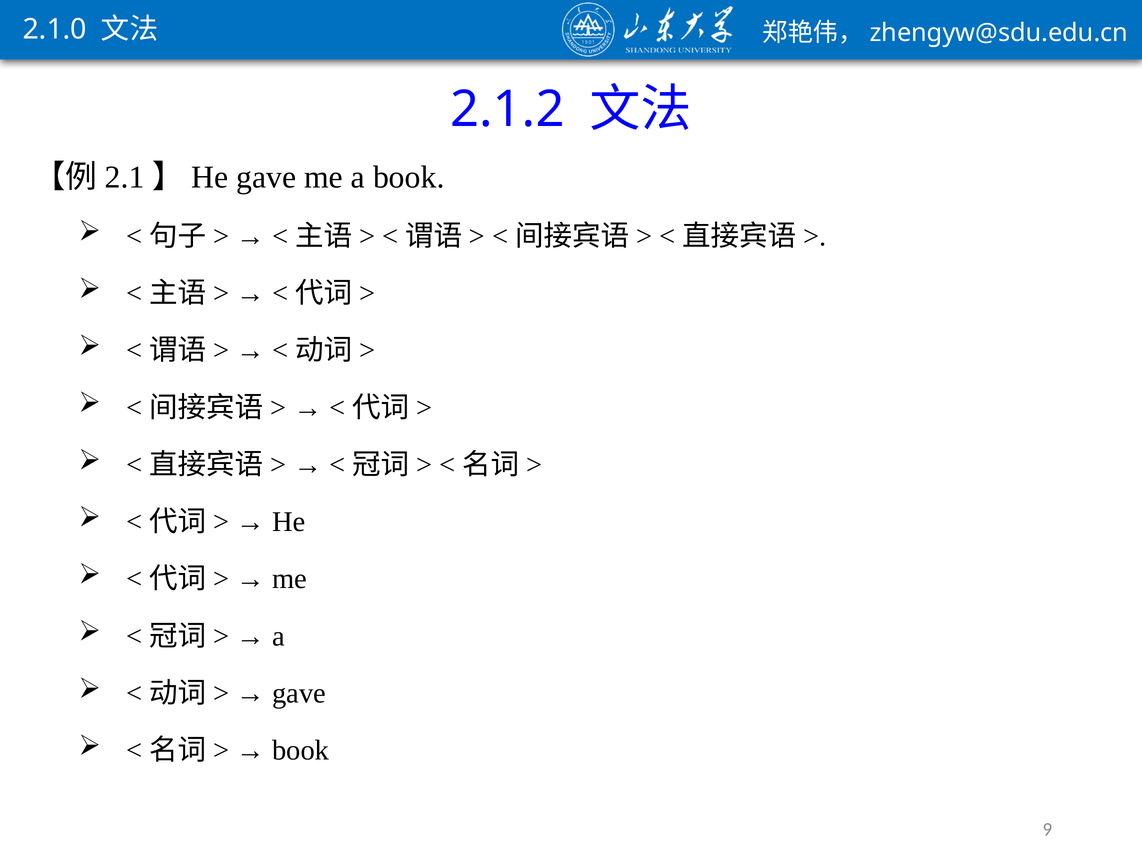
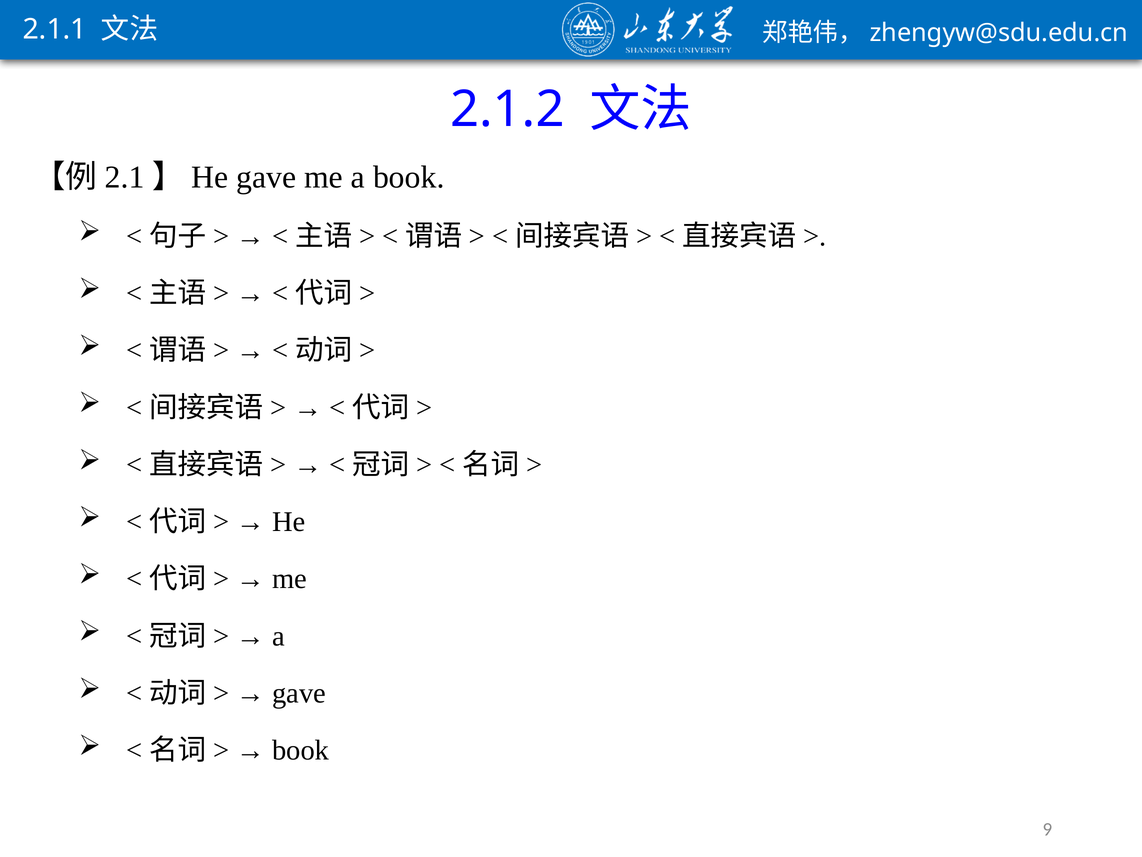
2.1.0: 2.1.0 -> 2.1.1
